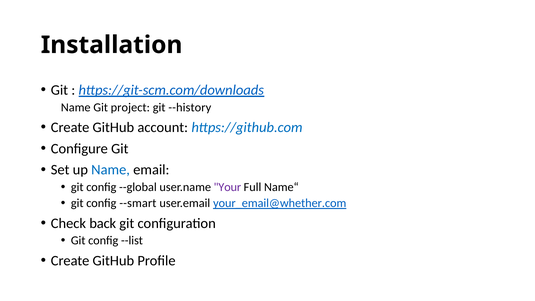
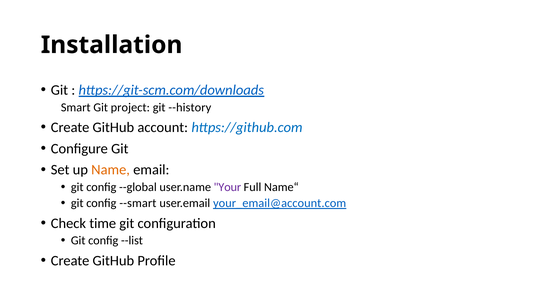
Name at (76, 107): Name -> Smart
Name at (111, 170) colour: blue -> orange
your_email@whether.com: your_email@whether.com -> your_email@account.com
back: back -> time
